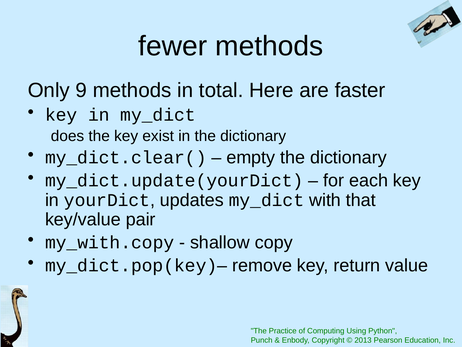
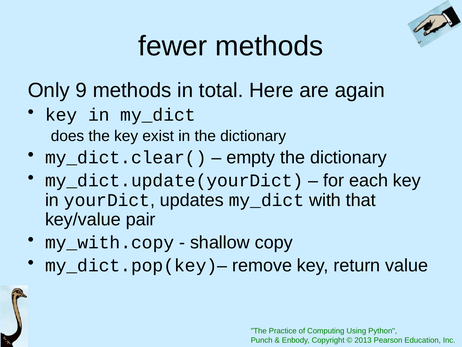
faster: faster -> again
